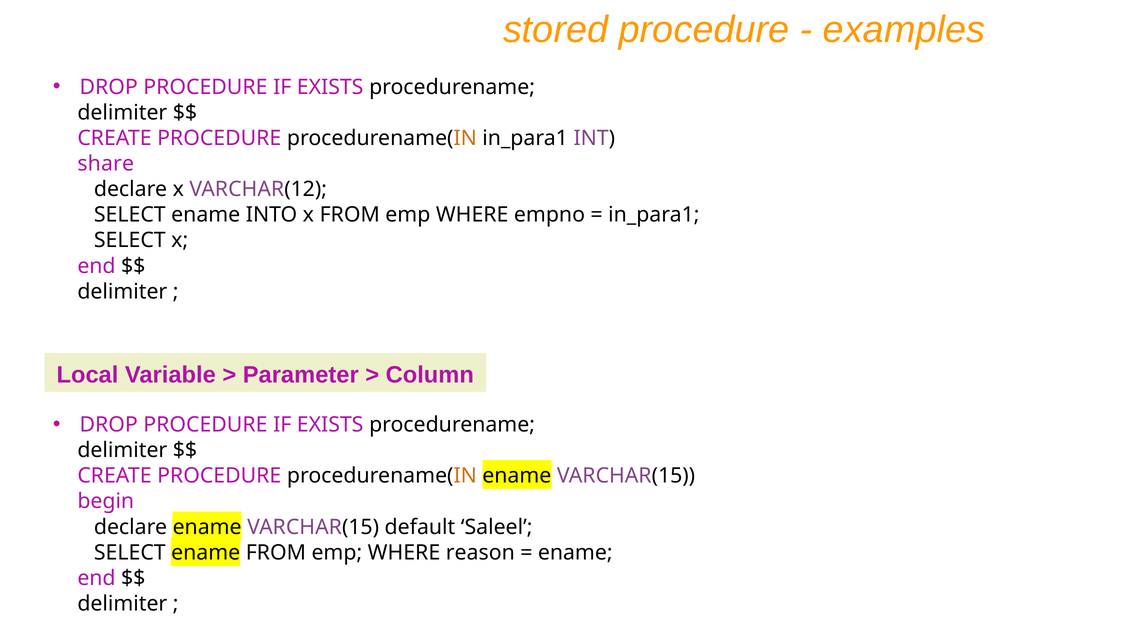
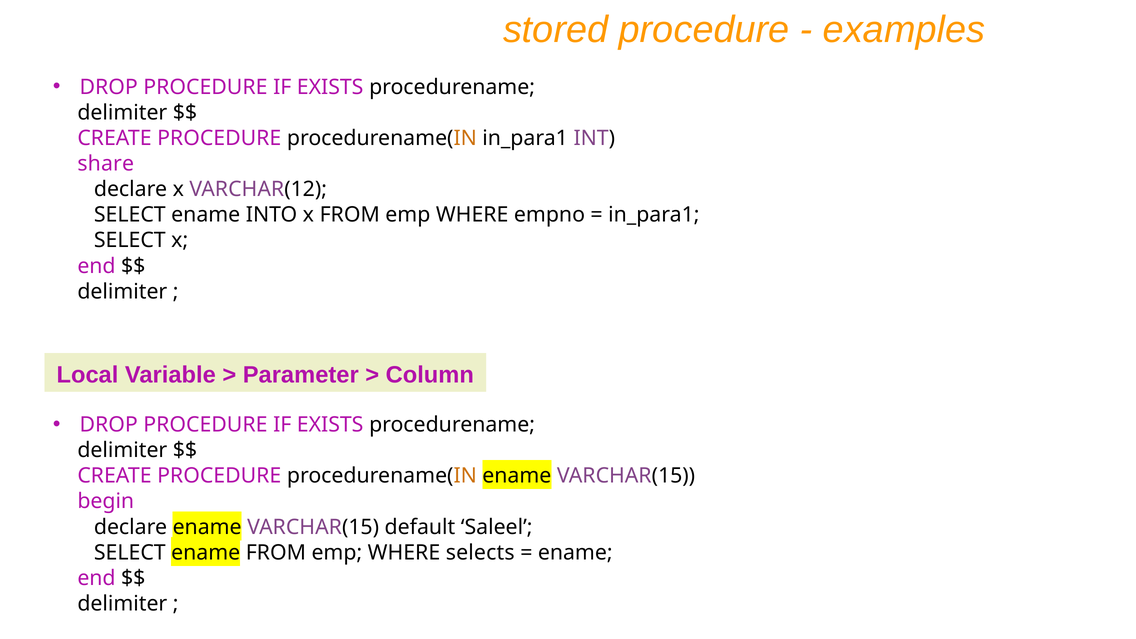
reason: reason -> selects
